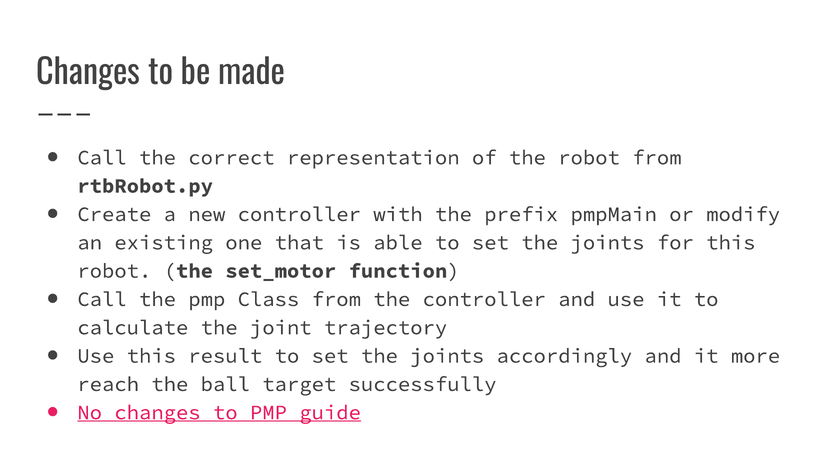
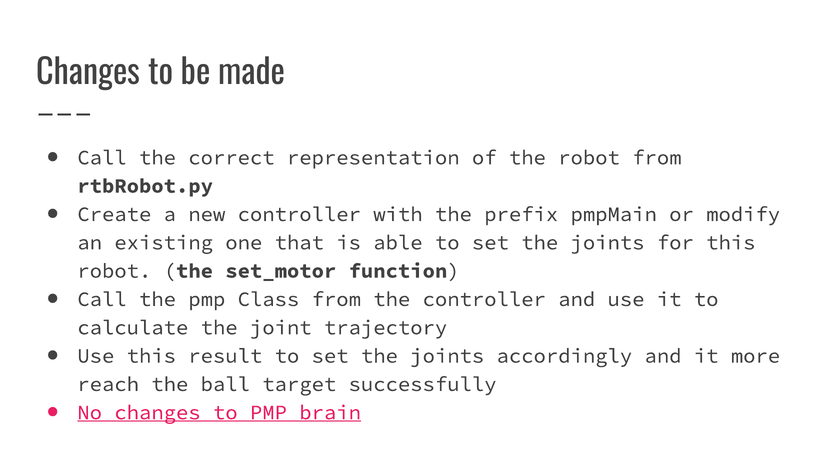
guide: guide -> brain
